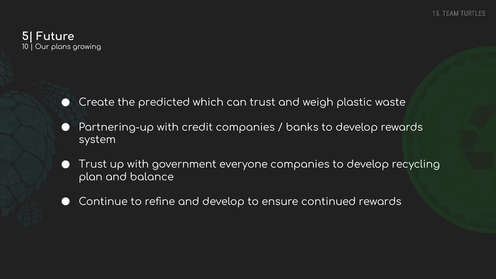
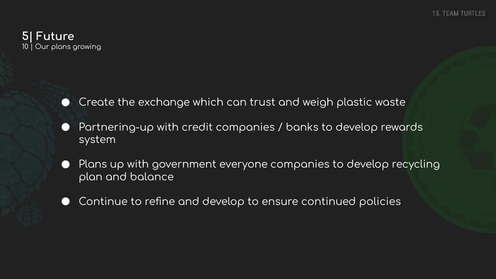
predicted: predicted -> exchange
Trust at (93, 165): Trust -> Plans
continued rewards: rewards -> policies
